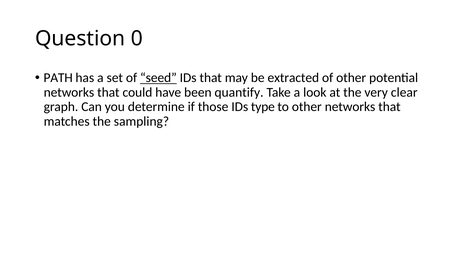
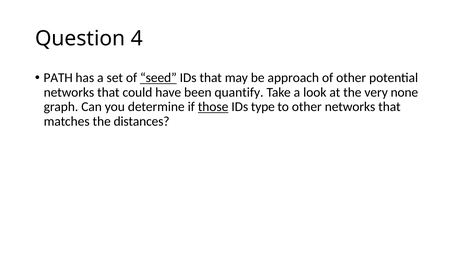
0: 0 -> 4
extracted: extracted -> approach
clear: clear -> none
those underline: none -> present
sampling: sampling -> distances
